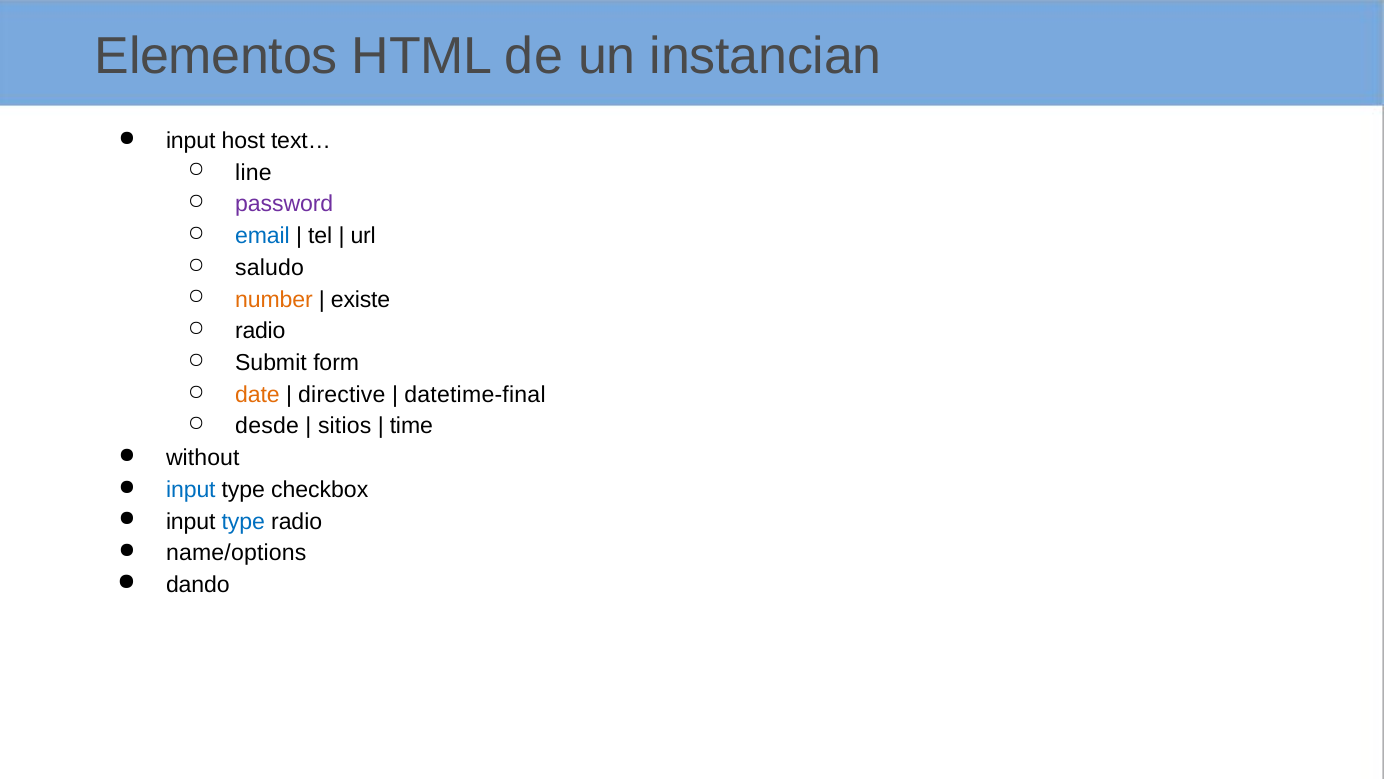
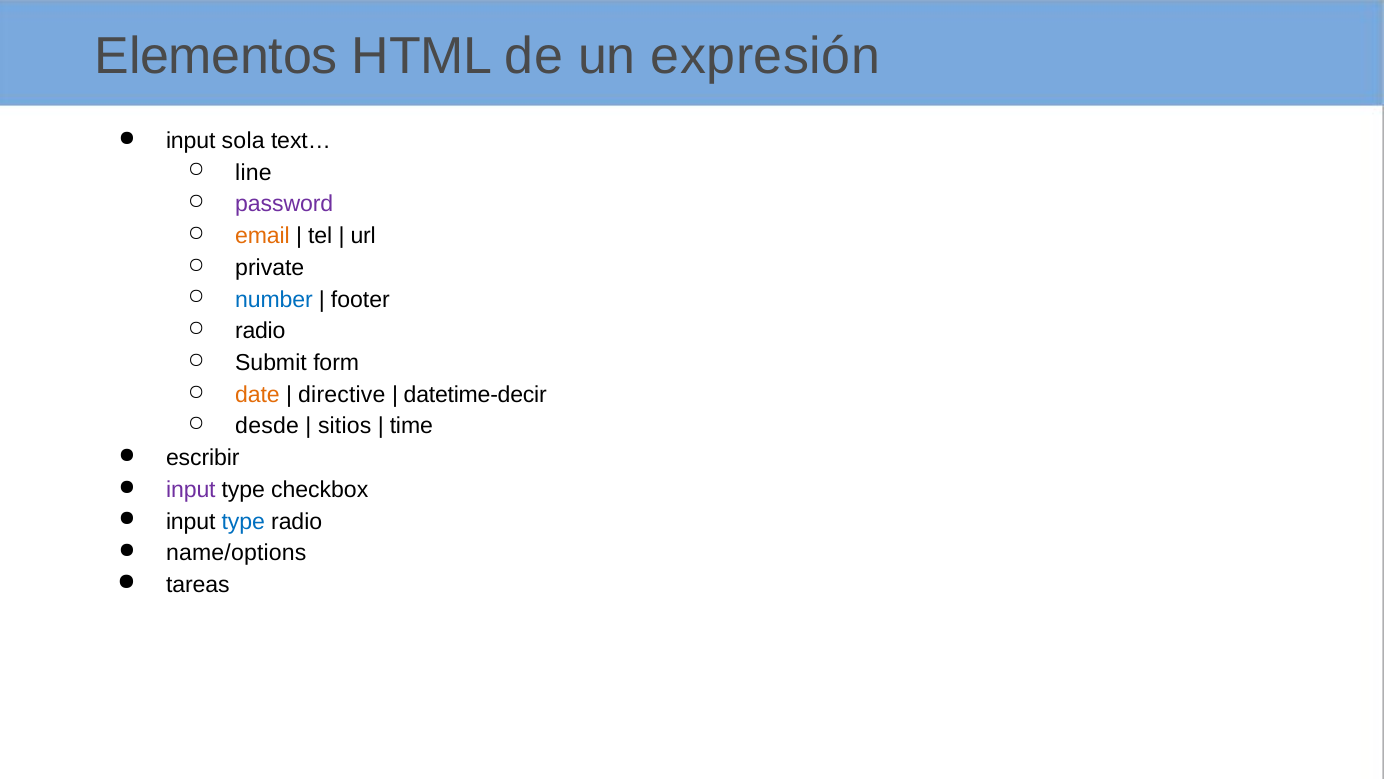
instancian: instancian -> expresión
host: host -> sola
email colour: blue -> orange
saludo: saludo -> private
number colour: orange -> blue
existe: existe -> footer
datetime-final: datetime-final -> datetime-decir
without: without -> escribir
input at (191, 489) colour: blue -> purple
dando: dando -> tareas
